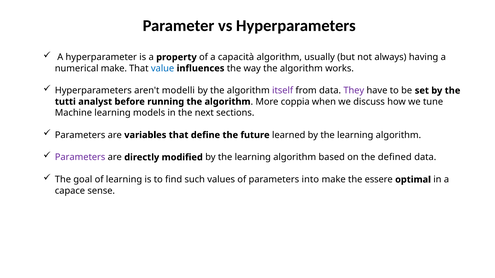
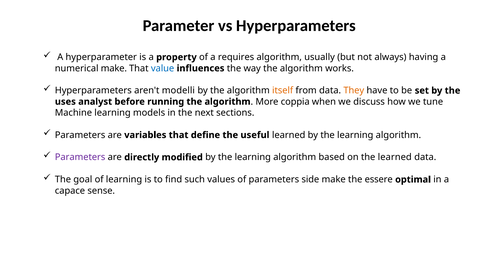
capacità: capacità -> requires
itself colour: purple -> orange
They colour: purple -> orange
tutti: tutti -> uses
future: future -> useful
the defined: defined -> learned
into: into -> side
